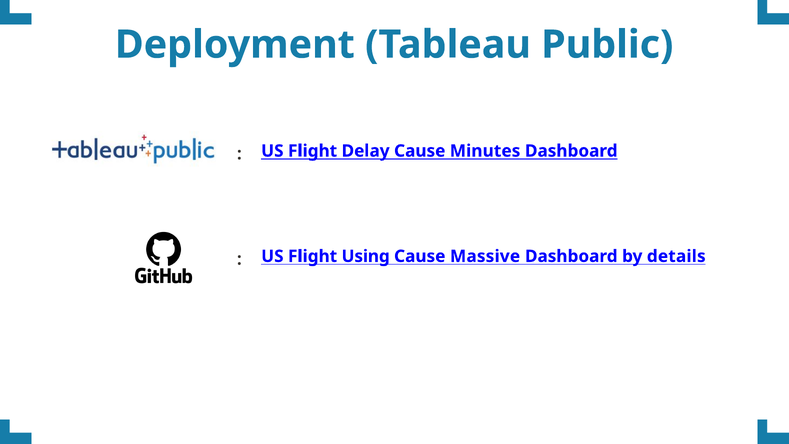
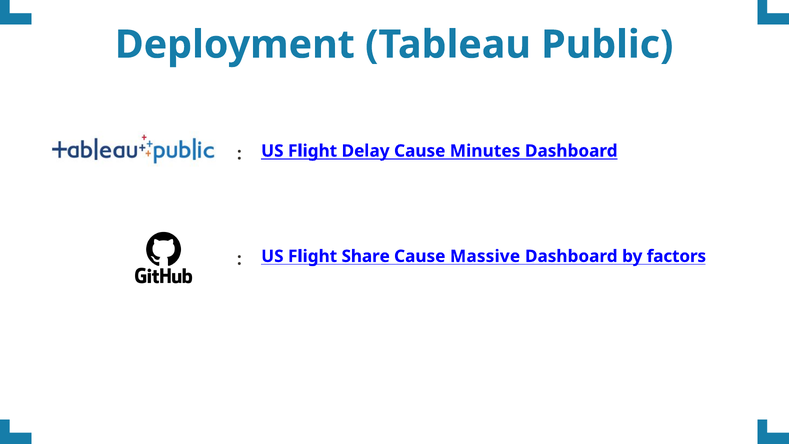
Using: Using -> Share
details: details -> factors
